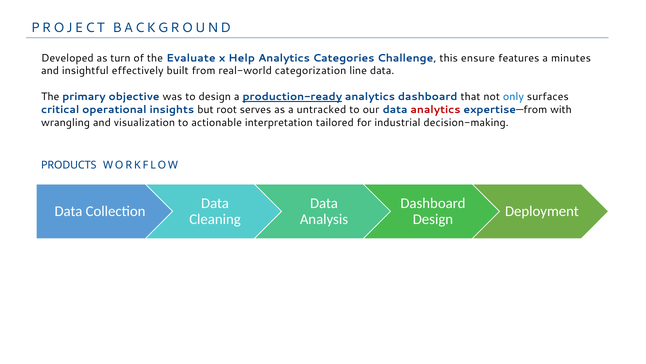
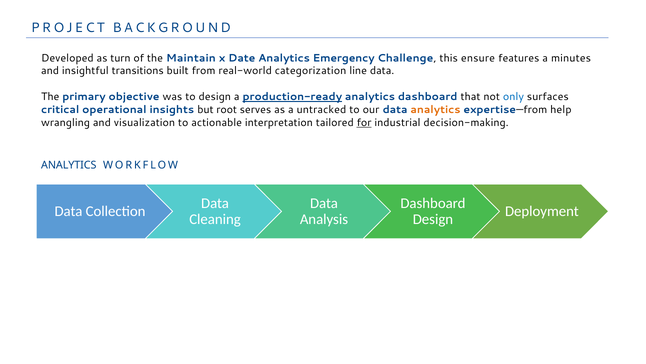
Evaluate: Evaluate -> Maintain
Help: Help -> Date
Categories: Categories -> Emergency
effectively: effectively -> transitions
analytics at (436, 110) colour: red -> orange
with: with -> help
for underline: none -> present
PRODUCTS at (69, 165): PRODUCTS -> ANALYTICS
